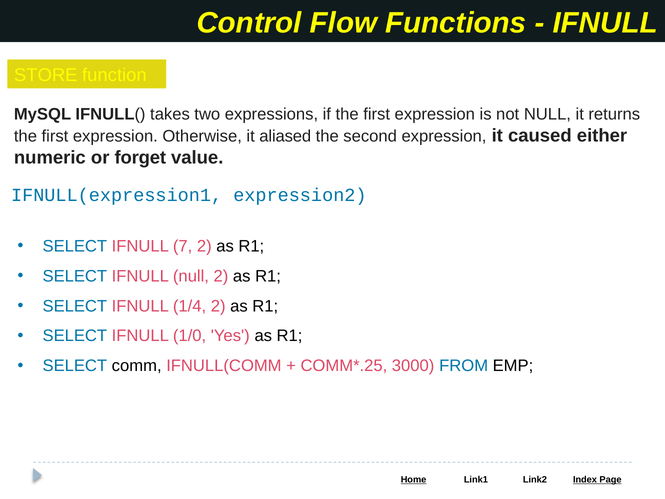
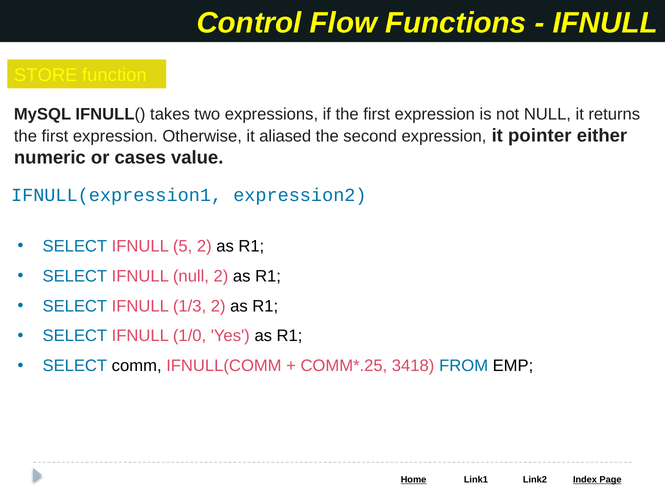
caused: caused -> pointer
forget: forget -> cases
7: 7 -> 5
1/4: 1/4 -> 1/3
3000: 3000 -> 3418
